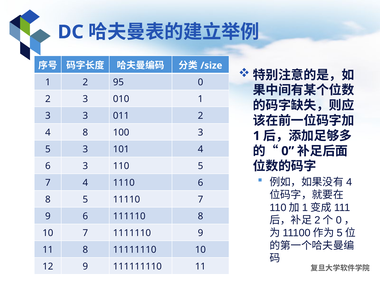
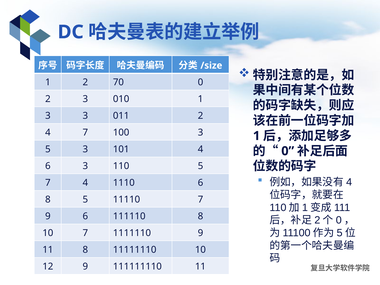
95: 95 -> 70
4 8: 8 -> 7
